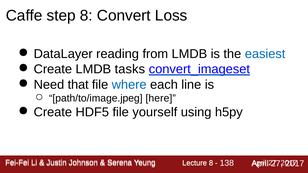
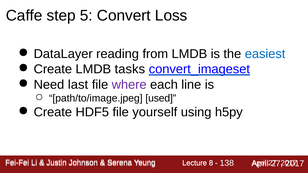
step 8: 8 -> 5
that: that -> last
where colour: blue -> purple
here: here -> used
